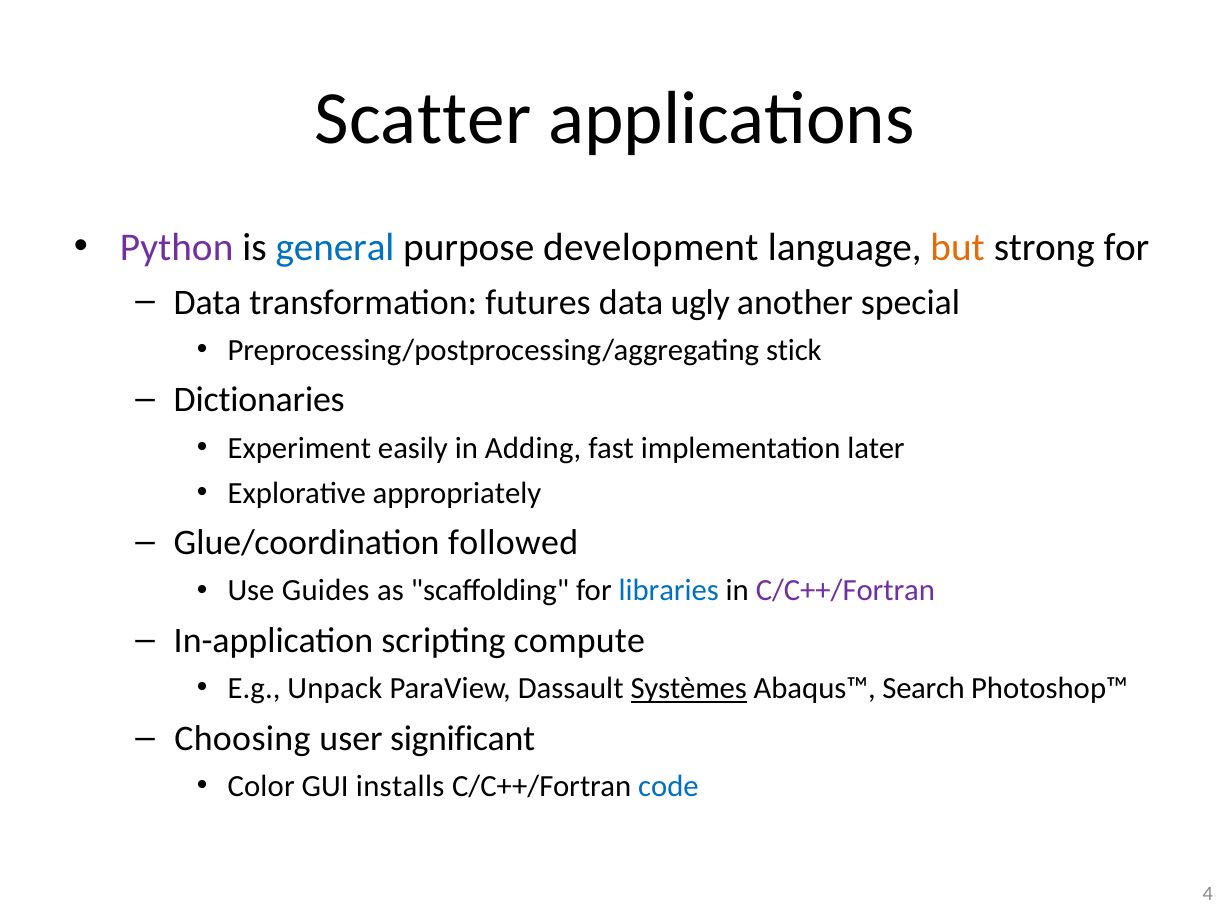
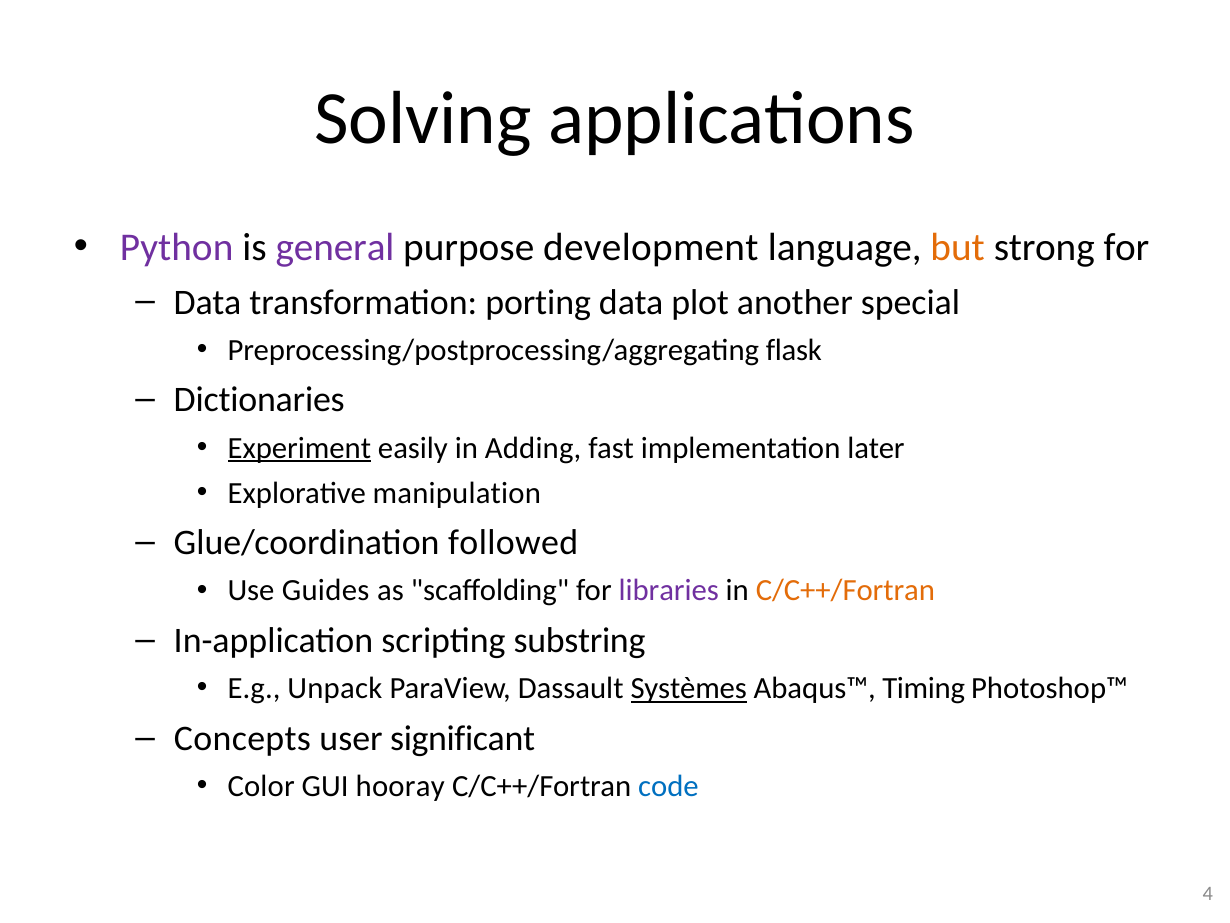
Scatter: Scatter -> Solving
general colour: blue -> purple
futures: futures -> porting
ugly: ugly -> plot
stick: stick -> flask
Experiment underline: none -> present
appropriately: appropriately -> manipulation
libraries colour: blue -> purple
C/C++/Fortran at (845, 590) colour: purple -> orange
compute: compute -> substring
Search: Search -> Timing
Choosing: Choosing -> Concepts
installs: installs -> hooray
